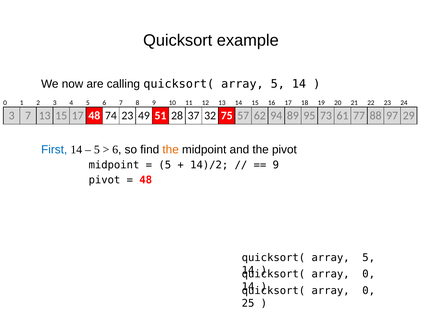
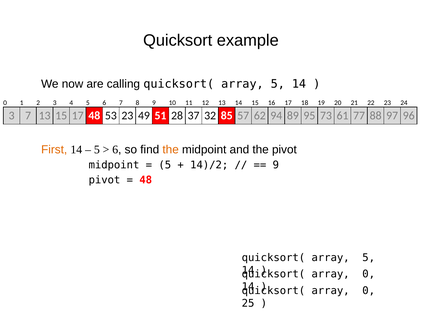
74: 74 -> 53
75: 75 -> 85
29: 29 -> 96
First colour: blue -> orange
